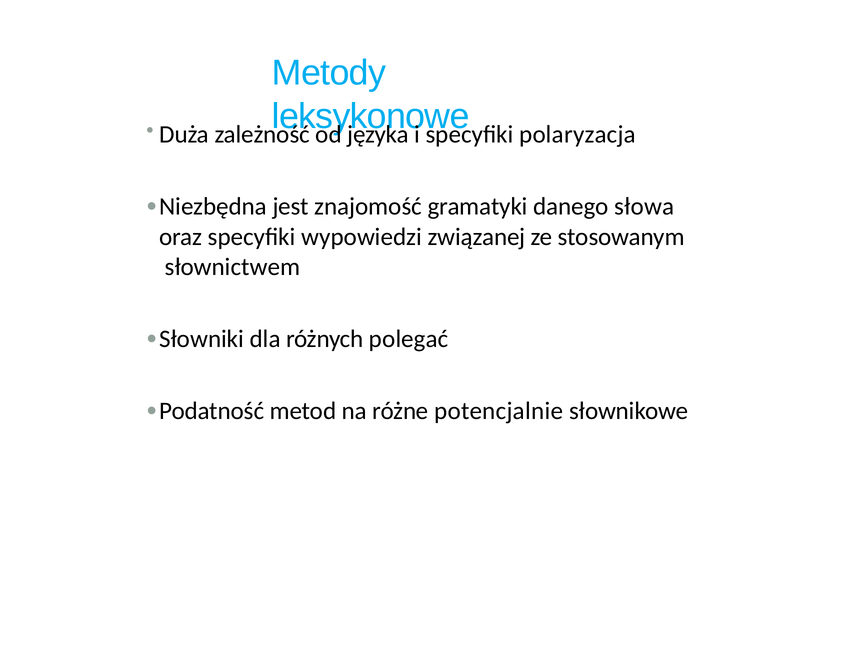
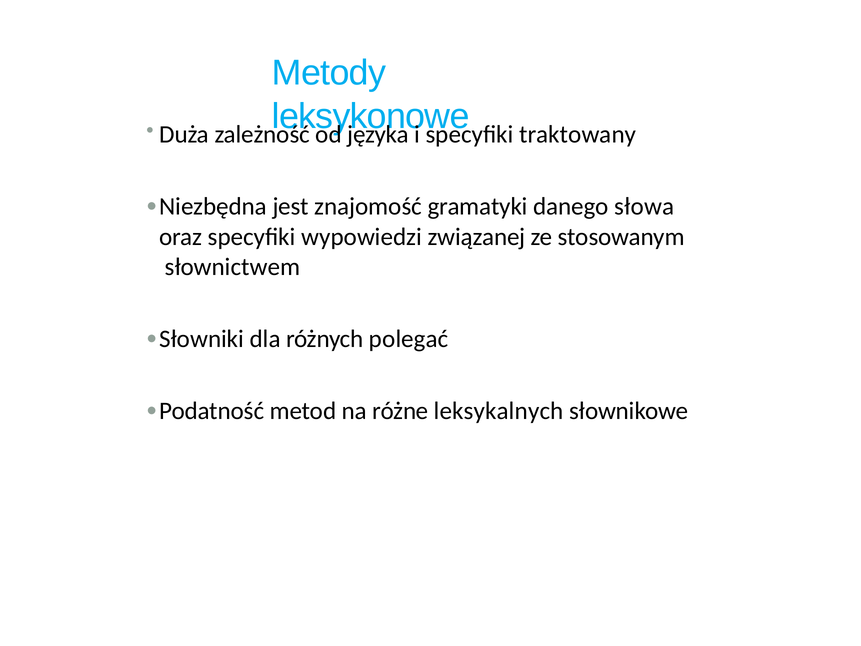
polaryzacja: polaryzacja -> traktowany
potencjalnie: potencjalnie -> leksykalnych
